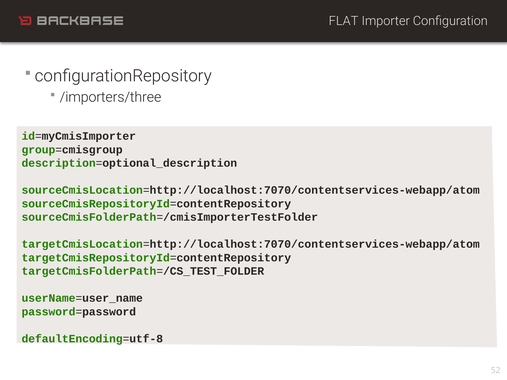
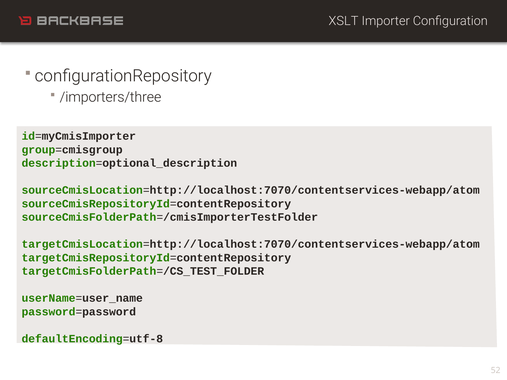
FLAT: FLAT -> XSLT
